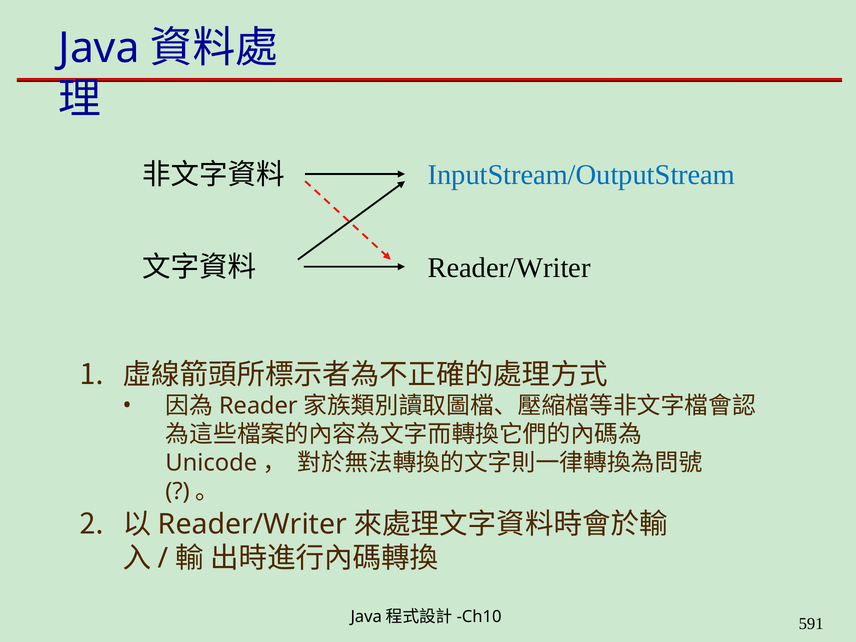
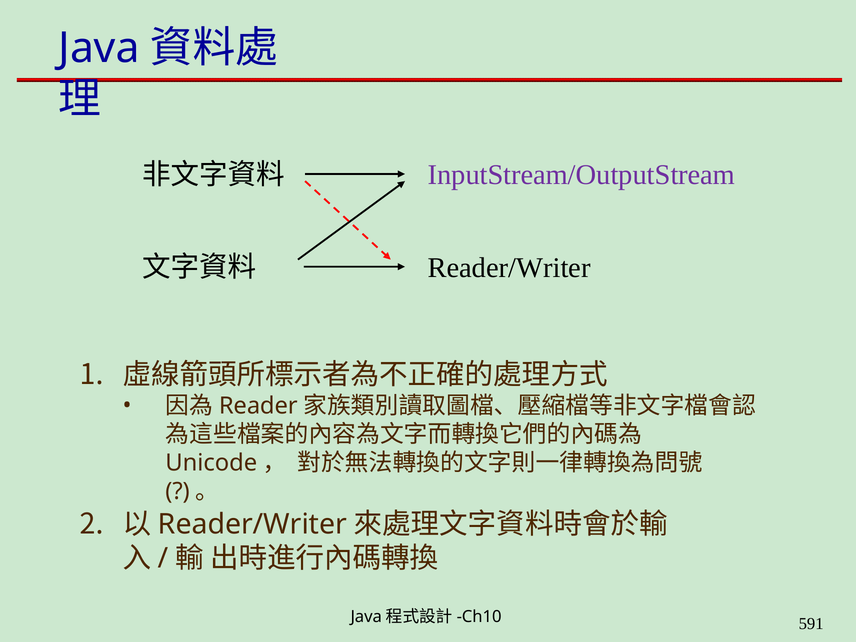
InputStream/OutputStream colour: blue -> purple
